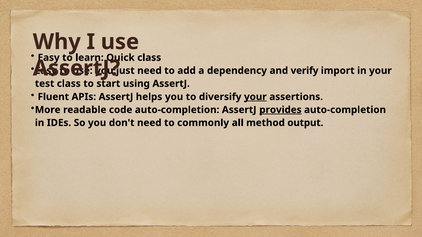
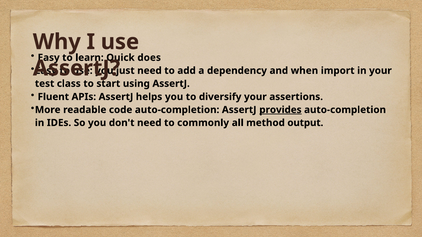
class at (149, 58): class -> does
verify: verify -> when
your at (255, 97) underline: present -> none
